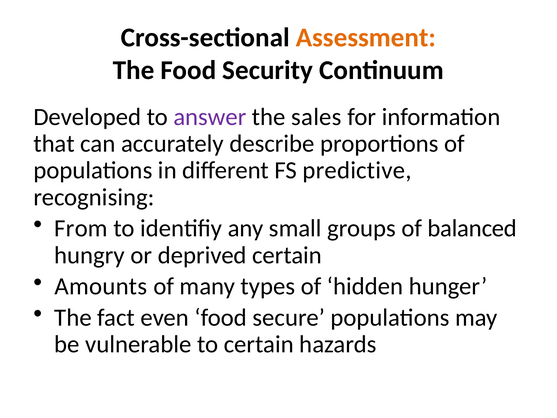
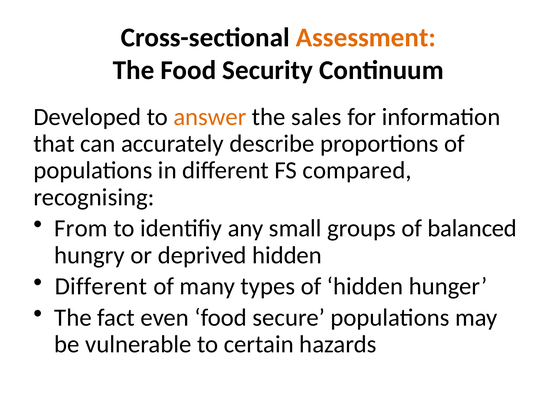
answer colour: purple -> orange
predictive: predictive -> compared
deprived certain: certain -> hidden
Amounts at (101, 286): Amounts -> Different
